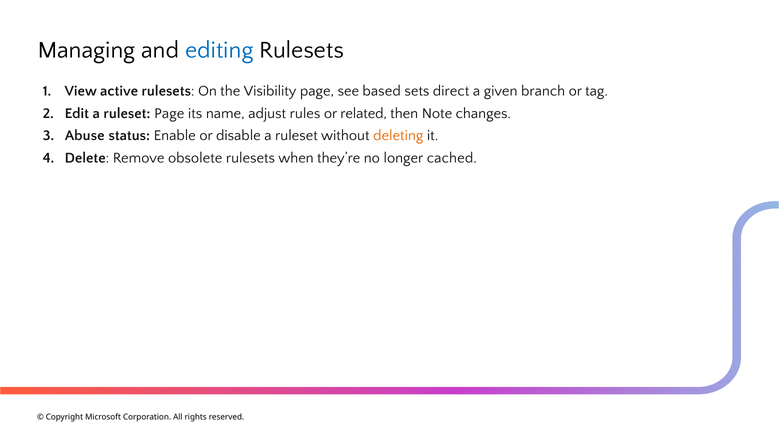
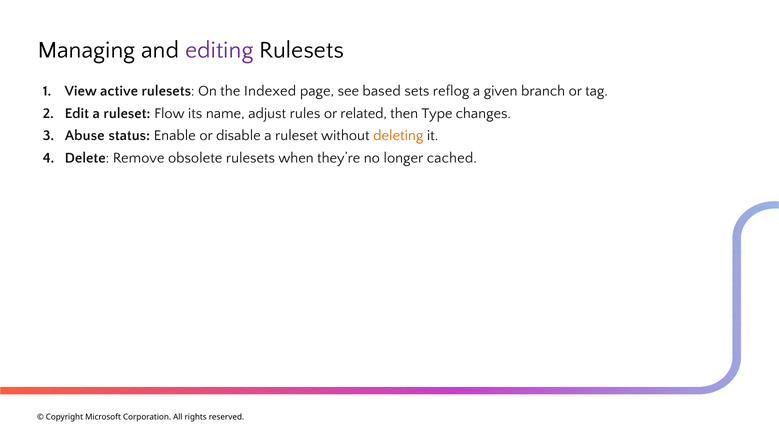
editing colour: blue -> purple
Visibility: Visibility -> Indexed
direct: direct -> reflog
ruleset Page: Page -> Flow
Note: Note -> Type
